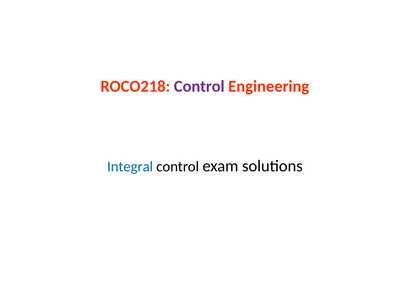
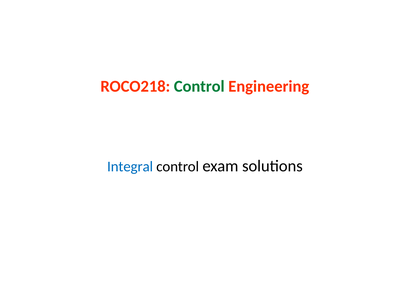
Control at (199, 86) colour: purple -> green
